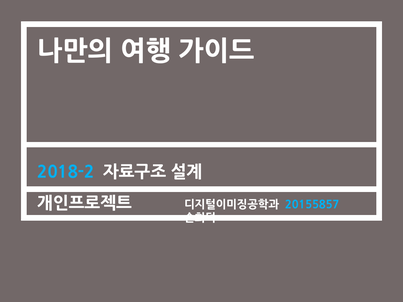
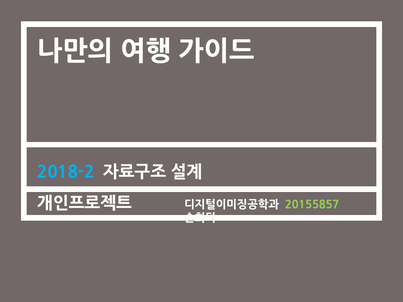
20155857 colour: light blue -> light green
